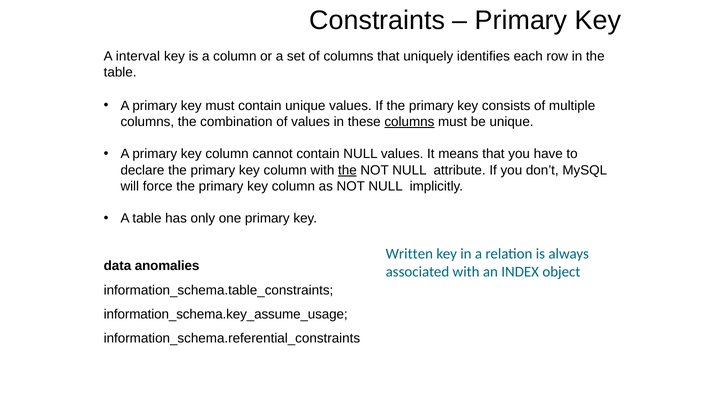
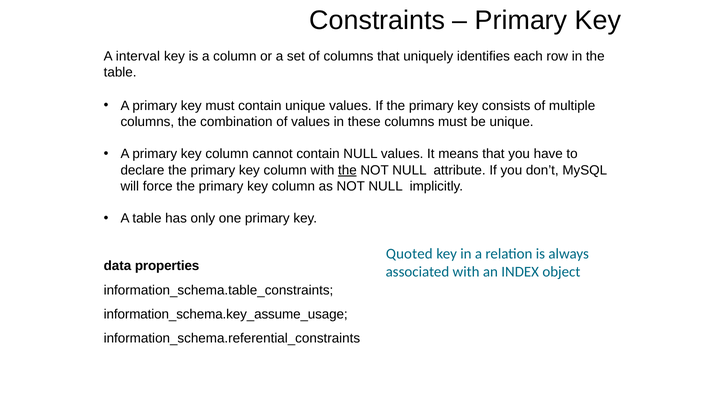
columns at (409, 122) underline: present -> none
Written: Written -> Quoted
anomalies: anomalies -> properties
